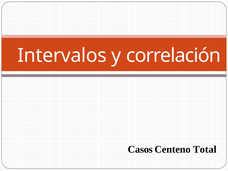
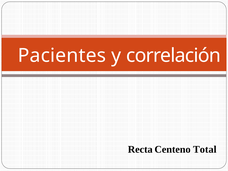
Intervalos: Intervalos -> Pacientes
Casos: Casos -> Recta
